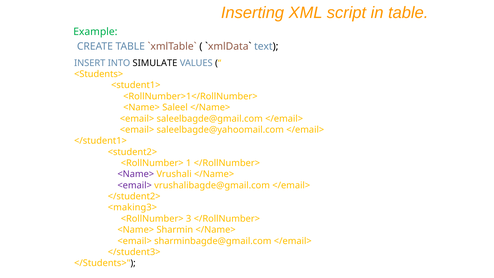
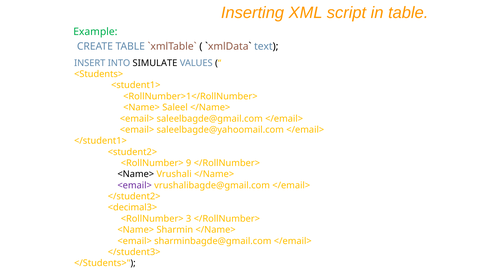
1: 1 -> 9
<Name> at (136, 174) colour: purple -> black
<making3>: <making3> -> <decimal3>
